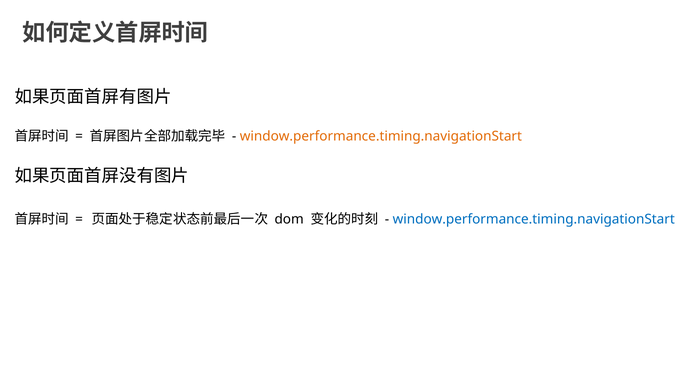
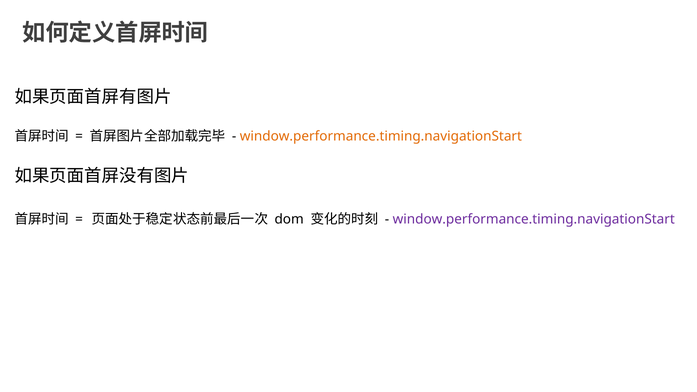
window.performance.timing.navigationStart at (534, 219) colour: blue -> purple
